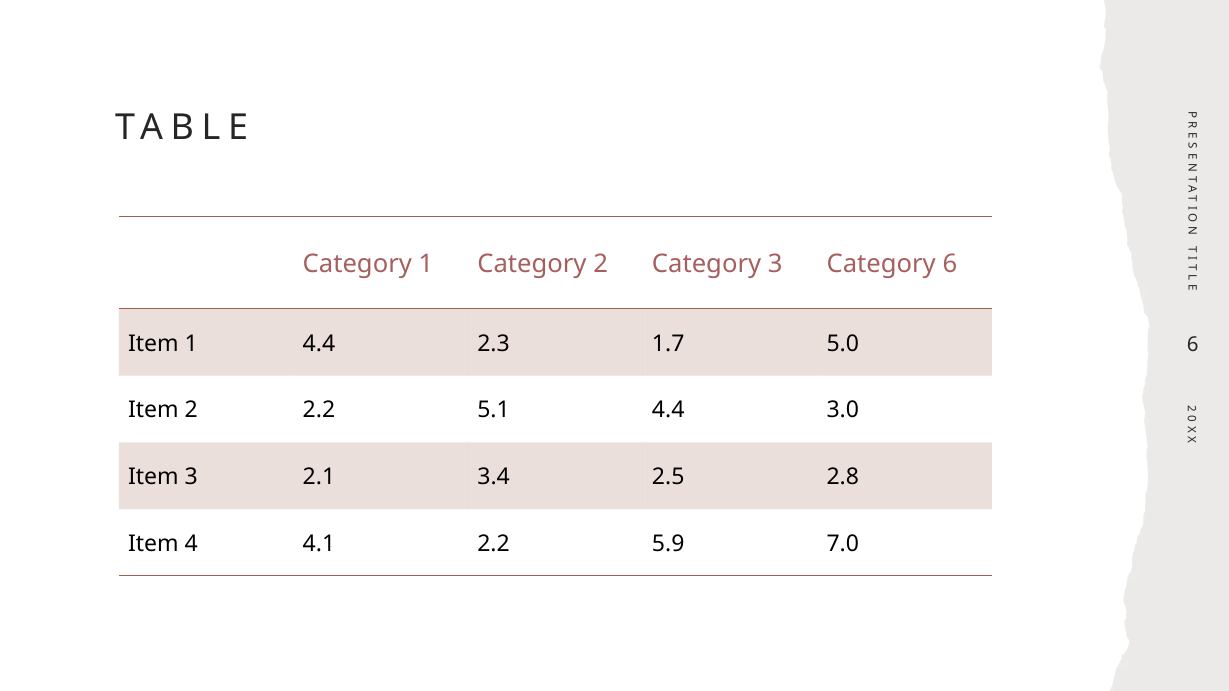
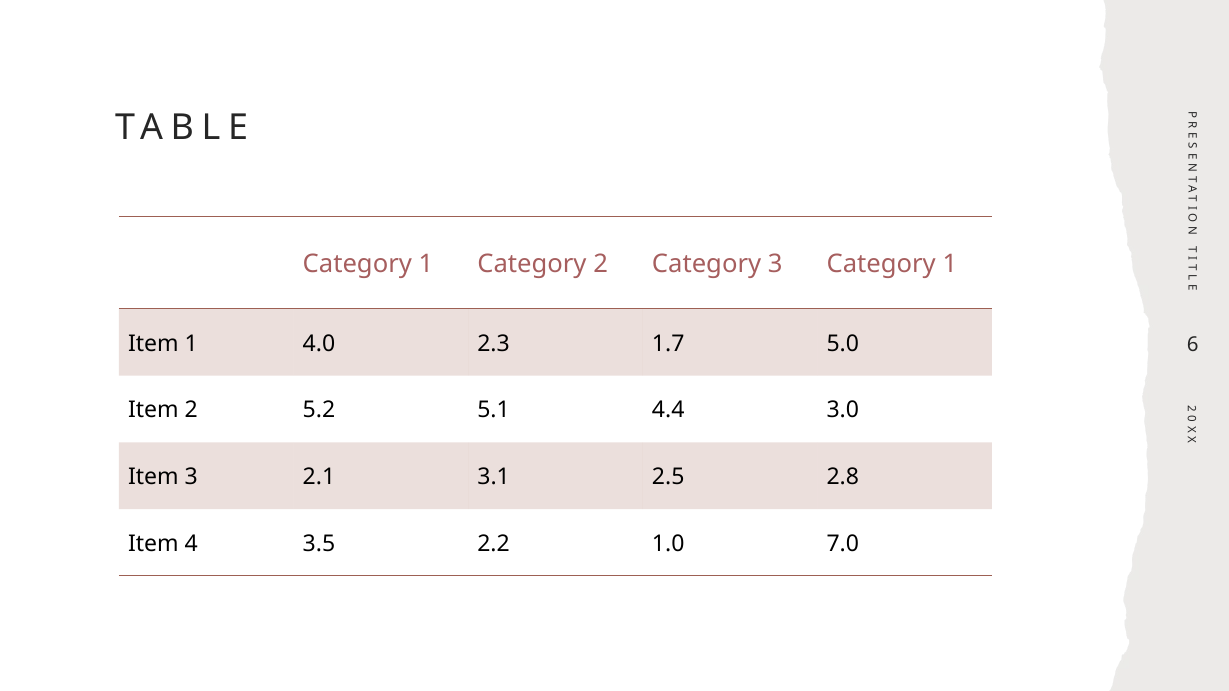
3 Category 6: 6 -> 1
1 4.4: 4.4 -> 4.0
2 2.2: 2.2 -> 5.2
3.4: 3.4 -> 3.1
4.1: 4.1 -> 3.5
5.9: 5.9 -> 1.0
